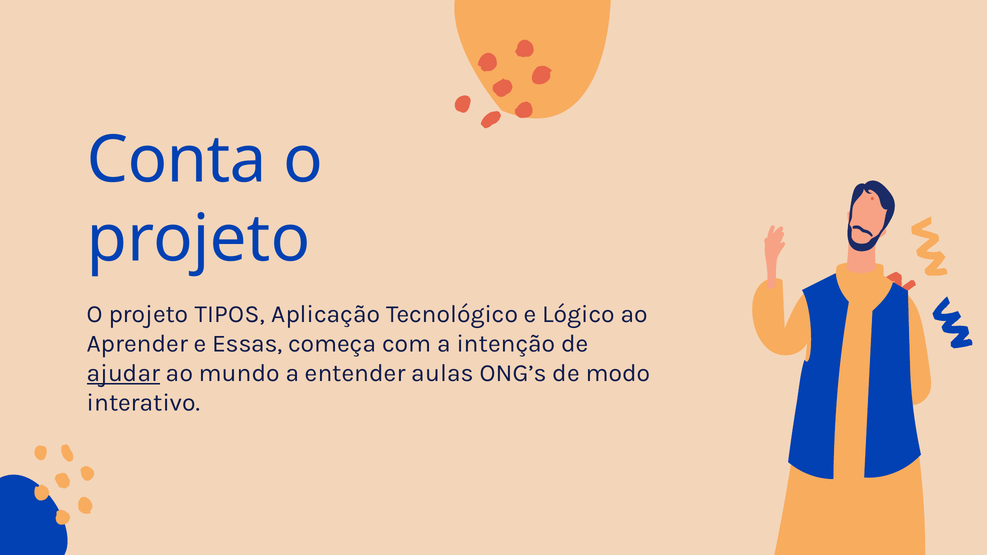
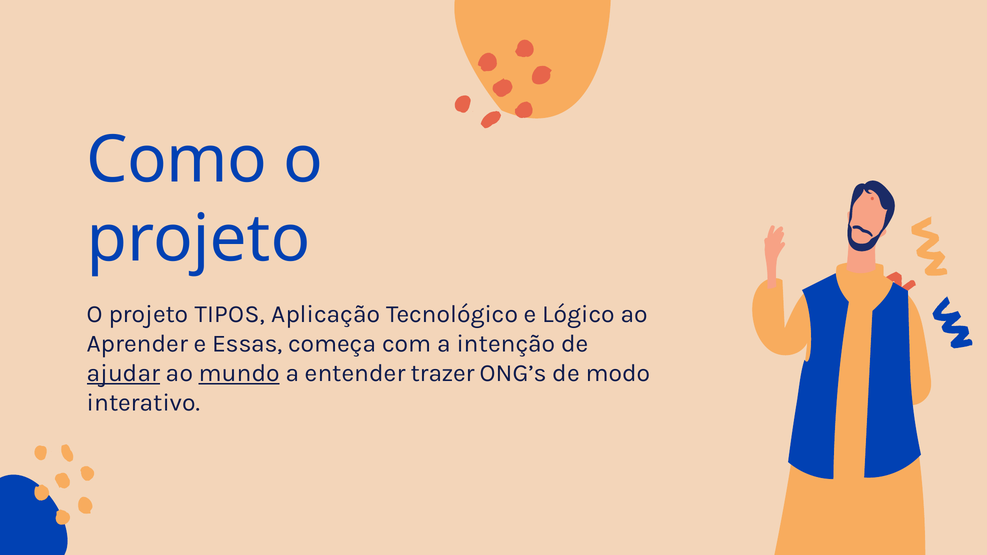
Conta: Conta -> Como
mundo underline: none -> present
aulas: aulas -> trazer
